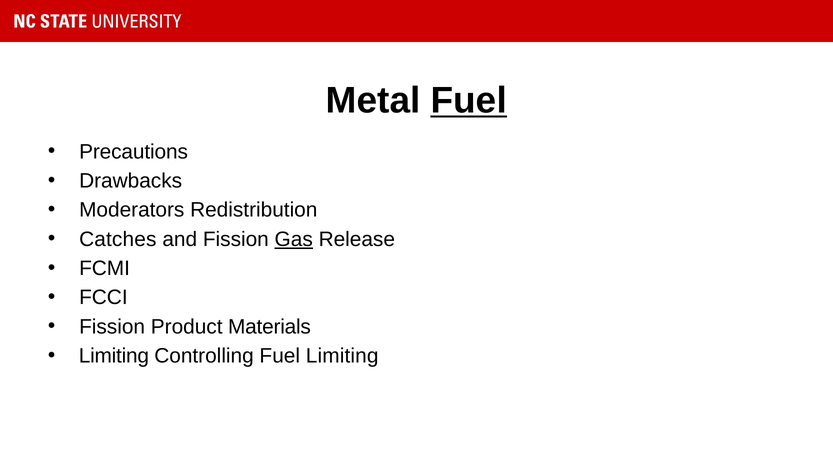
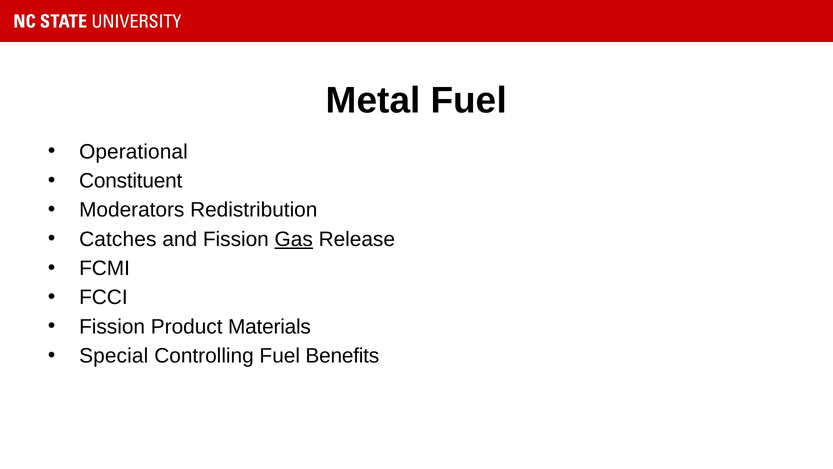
Fuel at (469, 101) underline: present -> none
Precautions: Precautions -> Operational
Drawbacks: Drawbacks -> Constituent
Limiting at (114, 356): Limiting -> Special
Fuel Limiting: Limiting -> Benefits
